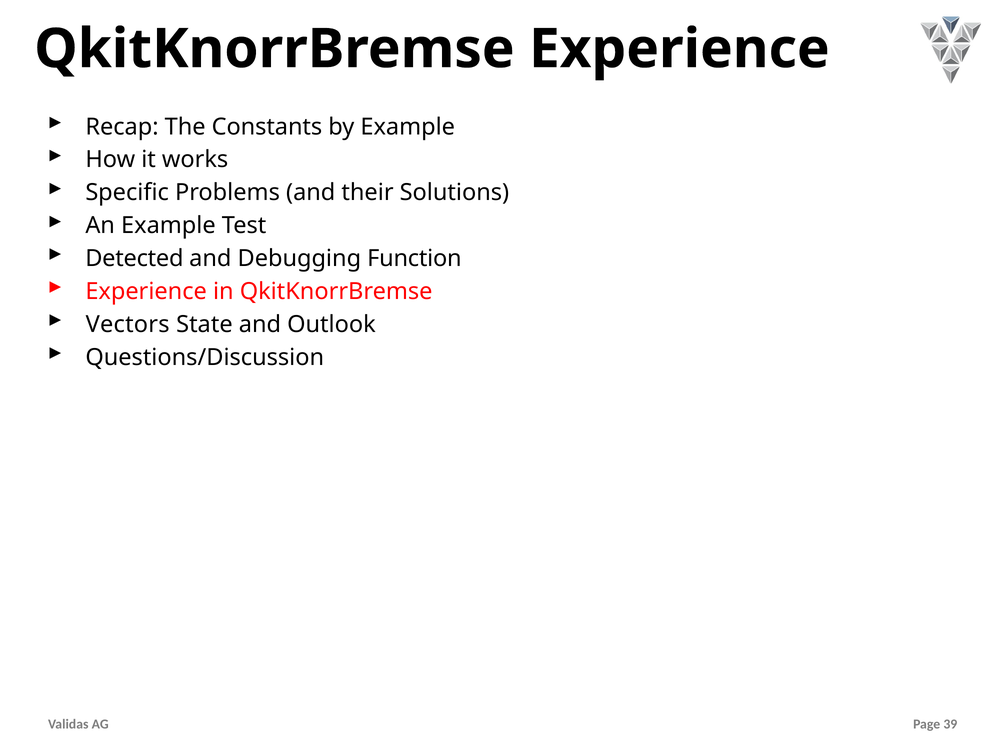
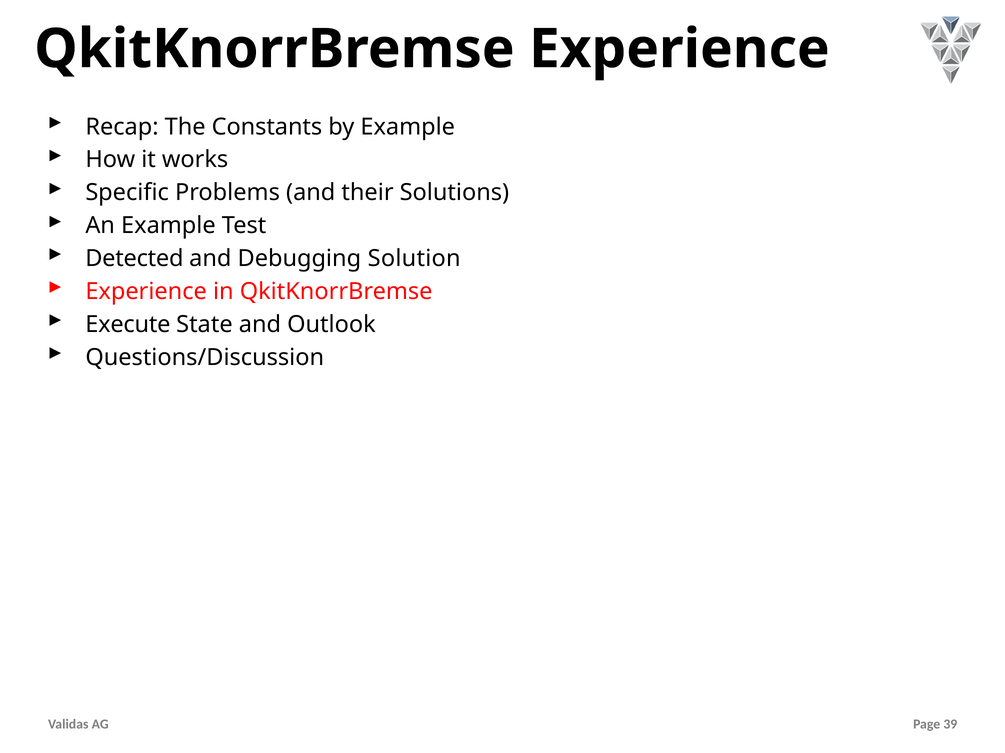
Function: Function -> Solution
Vectors: Vectors -> Execute
